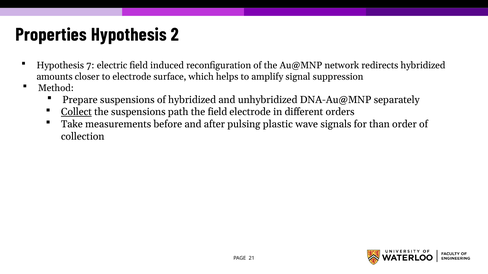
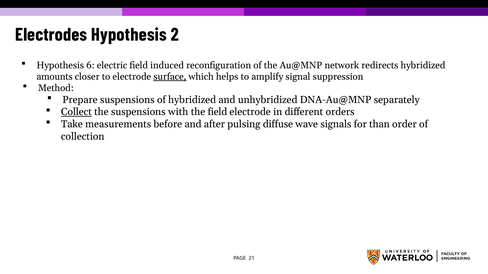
Properties: Properties -> Electrodes
7: 7 -> 6
surface underline: none -> present
path: path -> with
plastic: plastic -> diffuse
